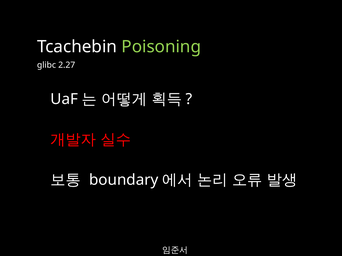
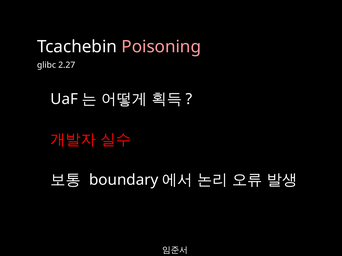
Poisoning colour: light green -> pink
